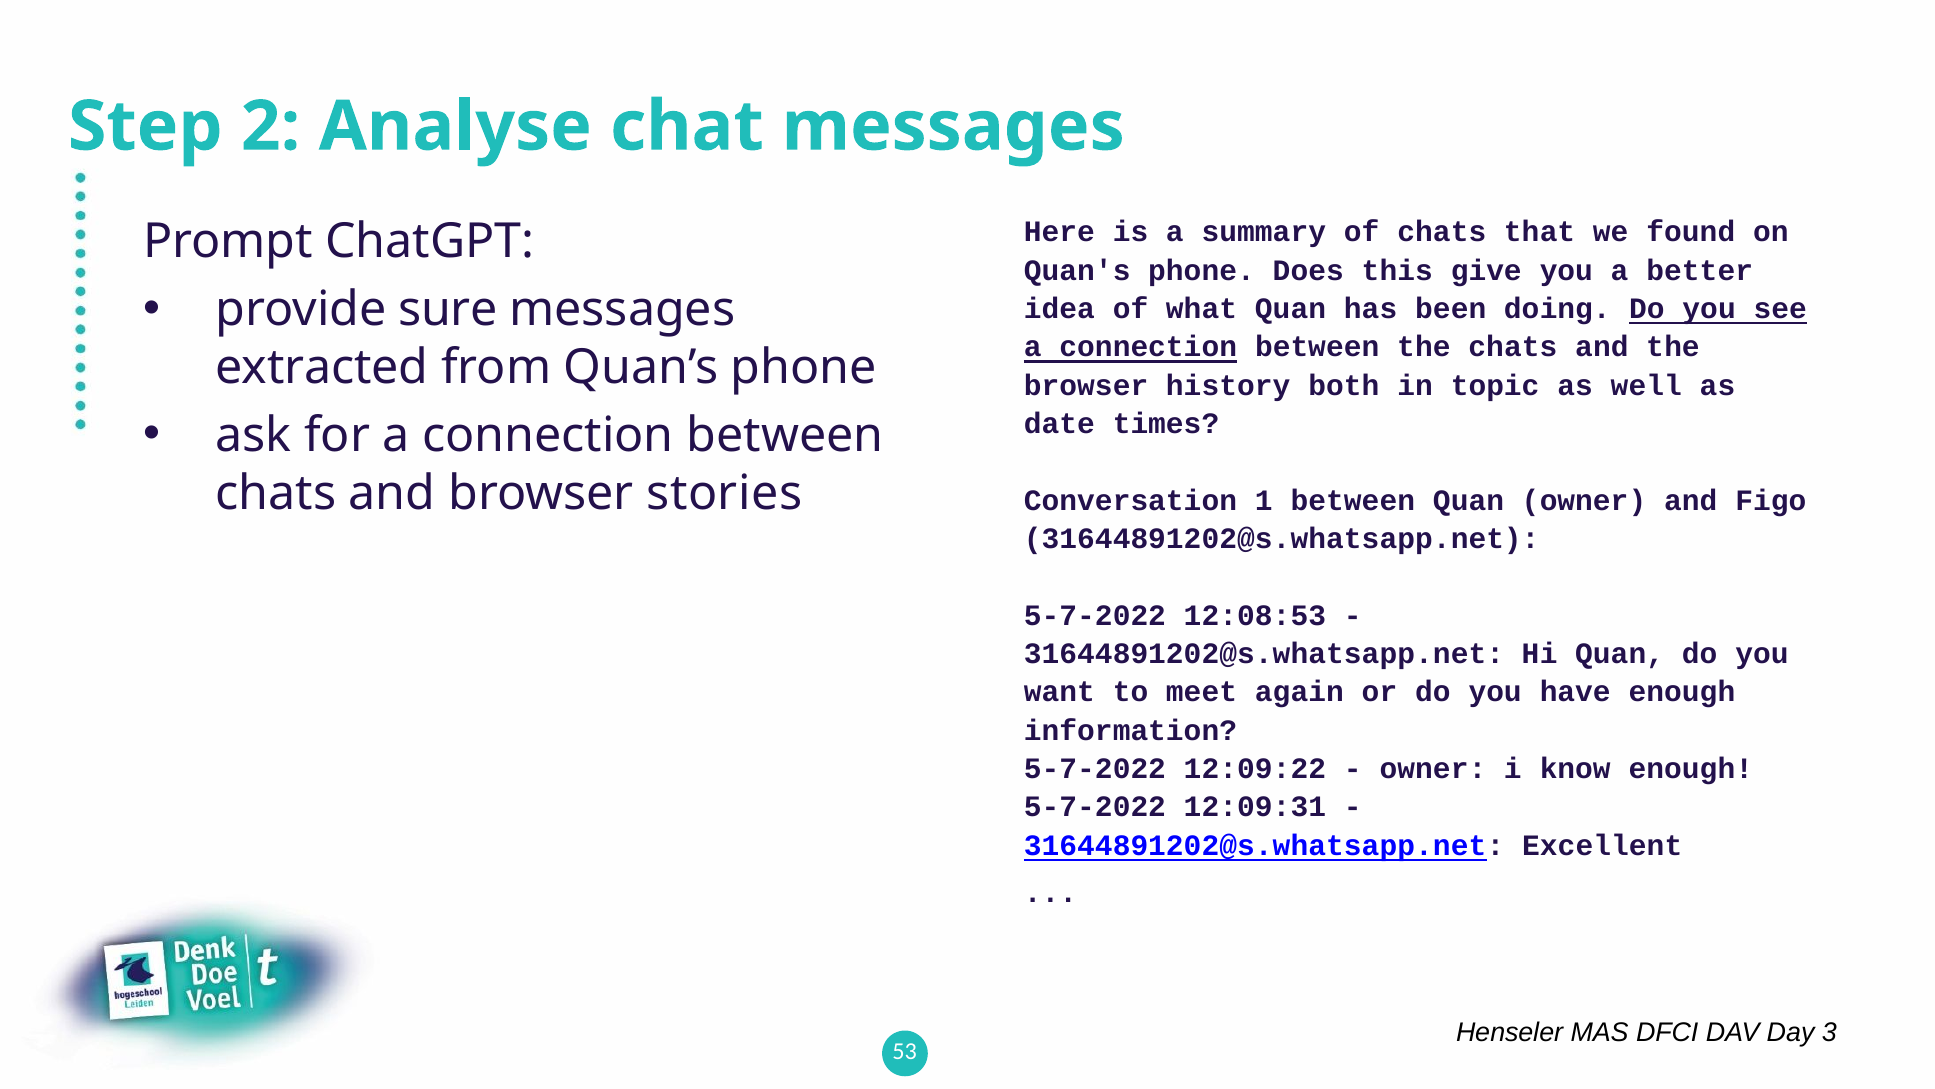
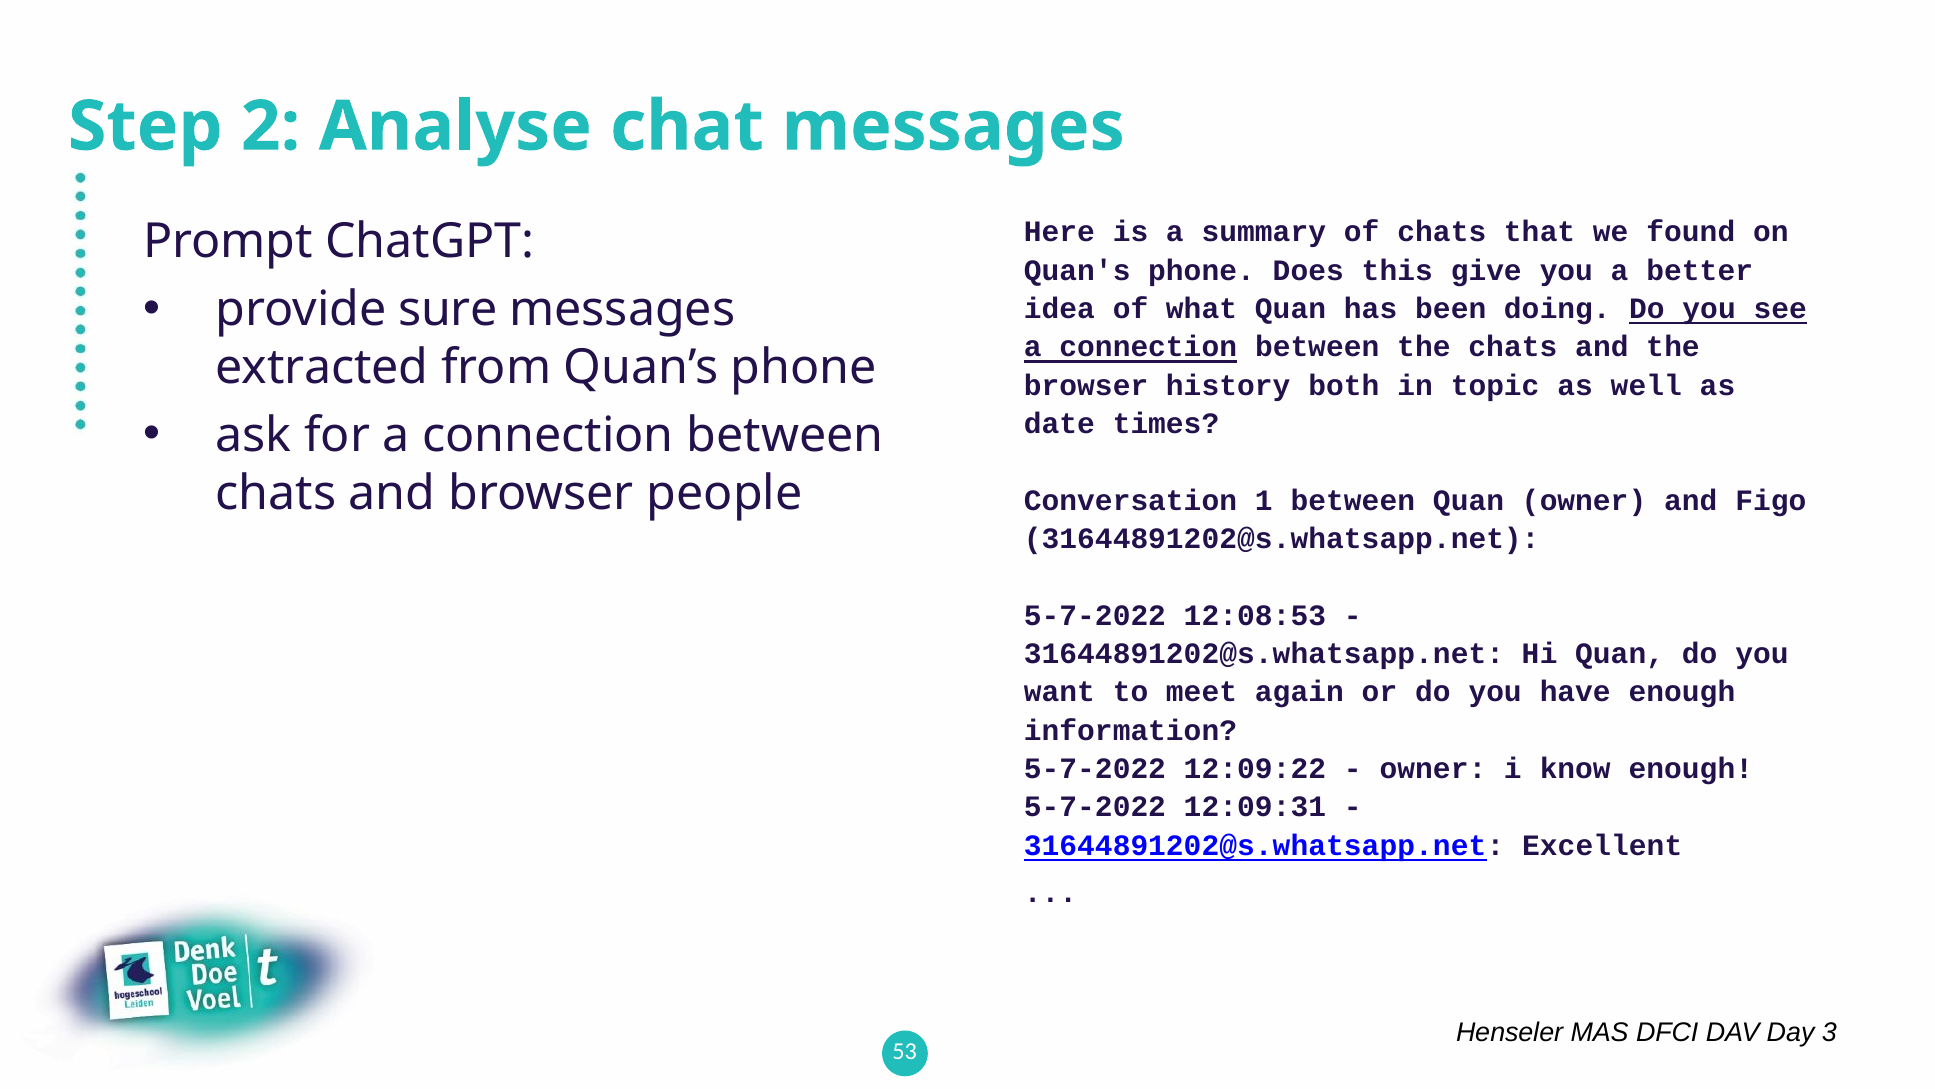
stories: stories -> people
